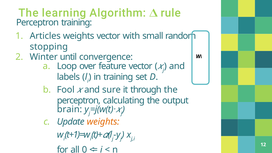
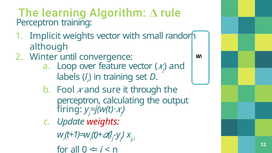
Articles: Articles -> Implicit
stopping: stopping -> although
brain: brain -> firing
weights at (103, 122) colour: orange -> red
